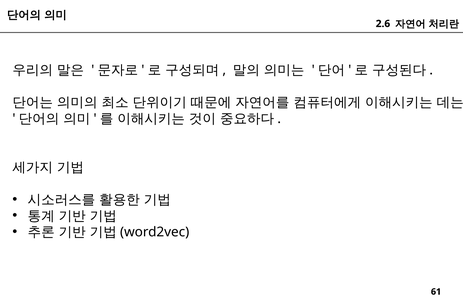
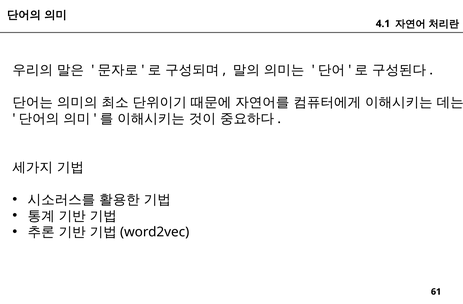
2.6: 2.6 -> 4.1
